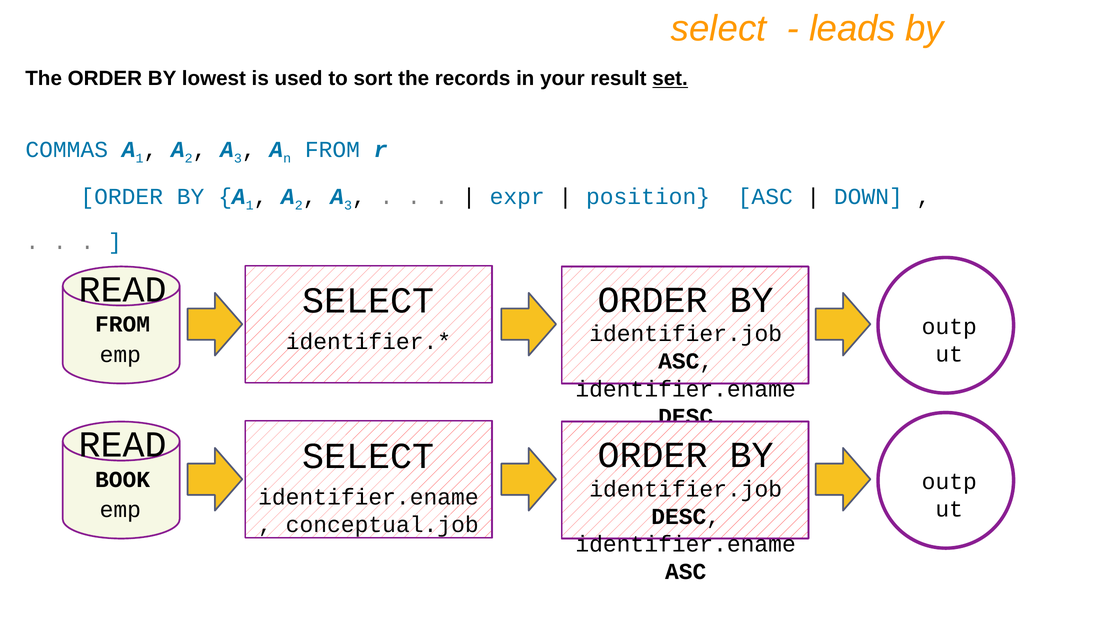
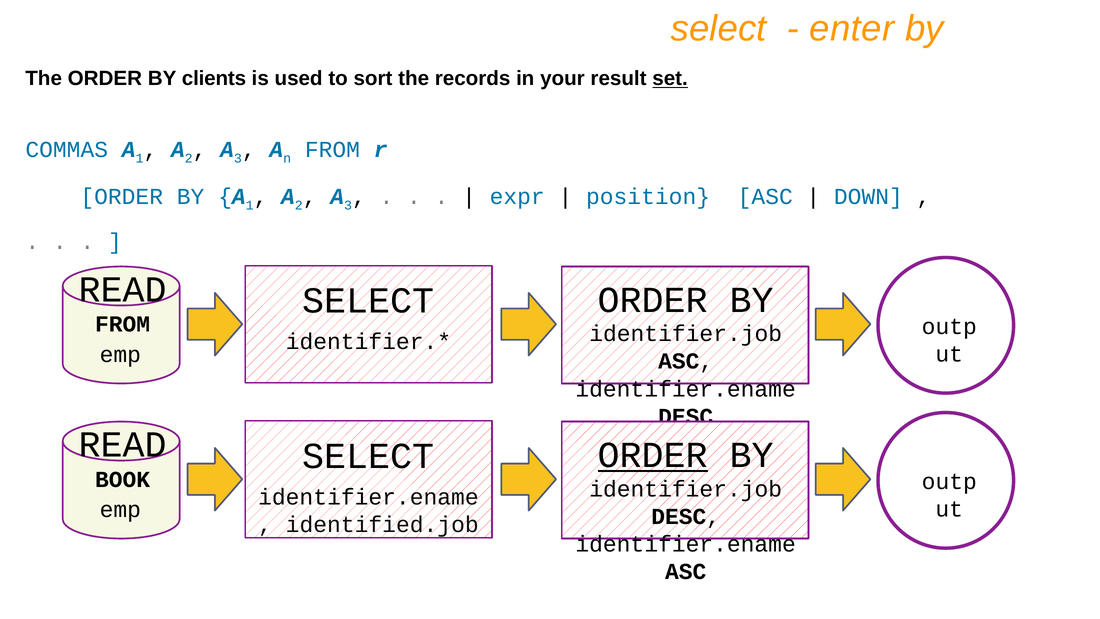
leads: leads -> enter
lowest: lowest -> clients
ORDER at (653, 455) underline: none -> present
conceptual.job: conceptual.job -> identified.job
